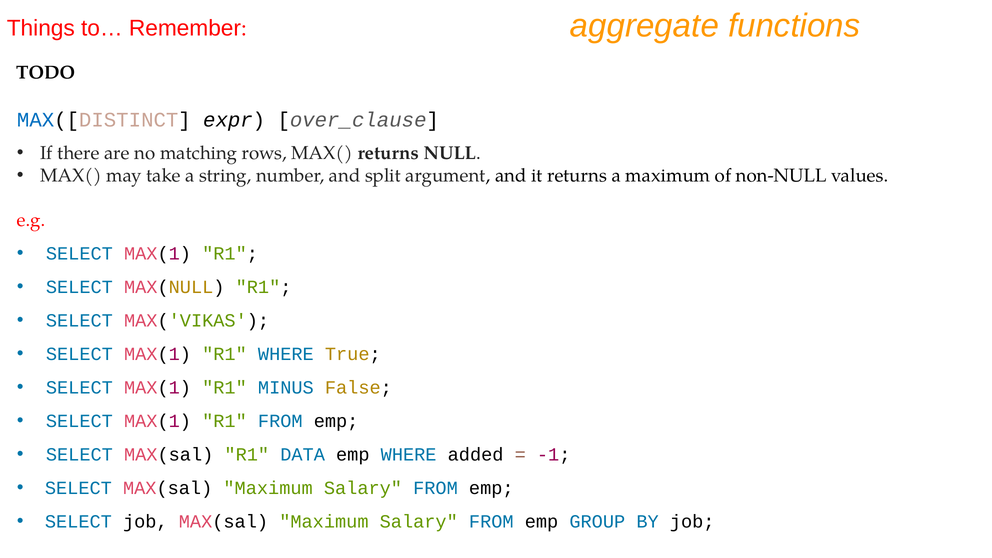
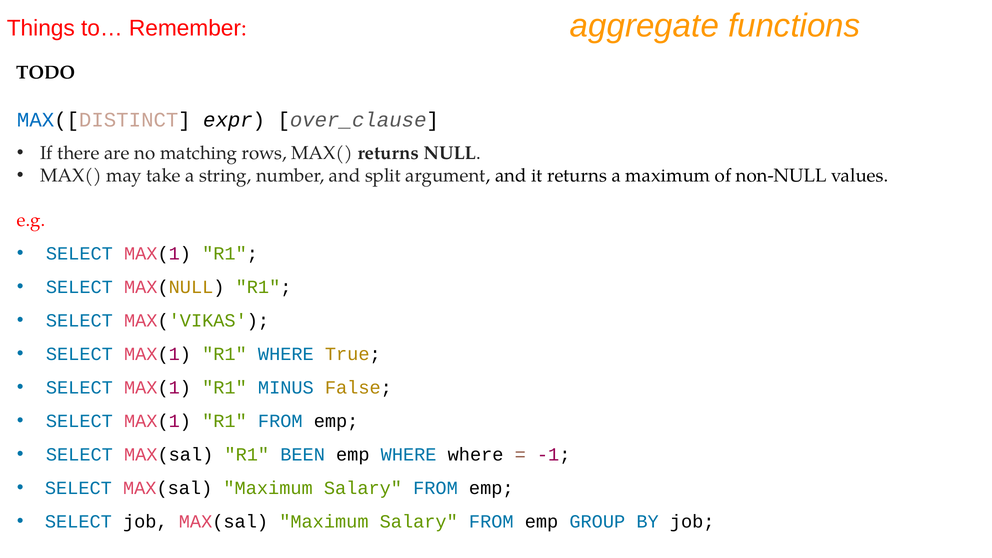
DATA: DATA -> BEEN
WHERE added: added -> where
